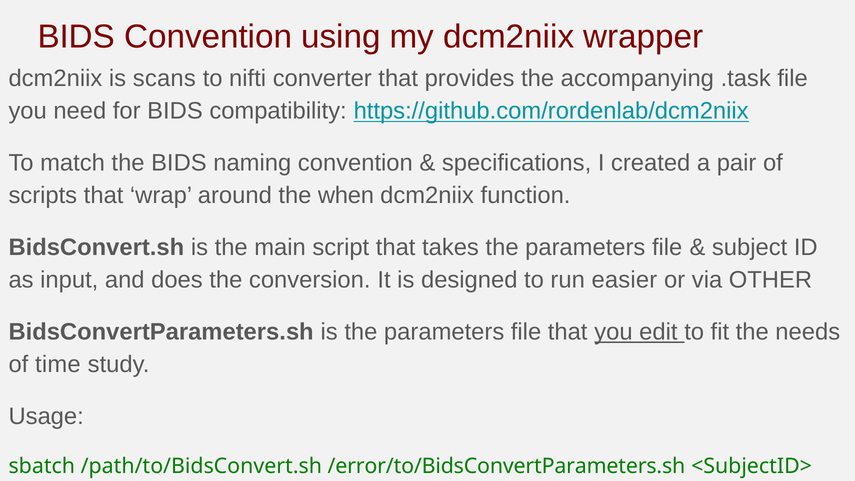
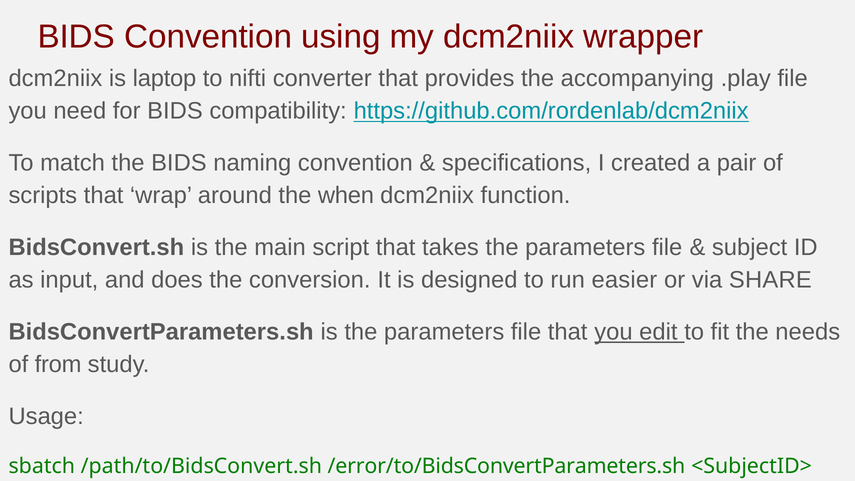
scans: scans -> laptop
.task: .task -> .play
OTHER: OTHER -> SHARE
time: time -> from
